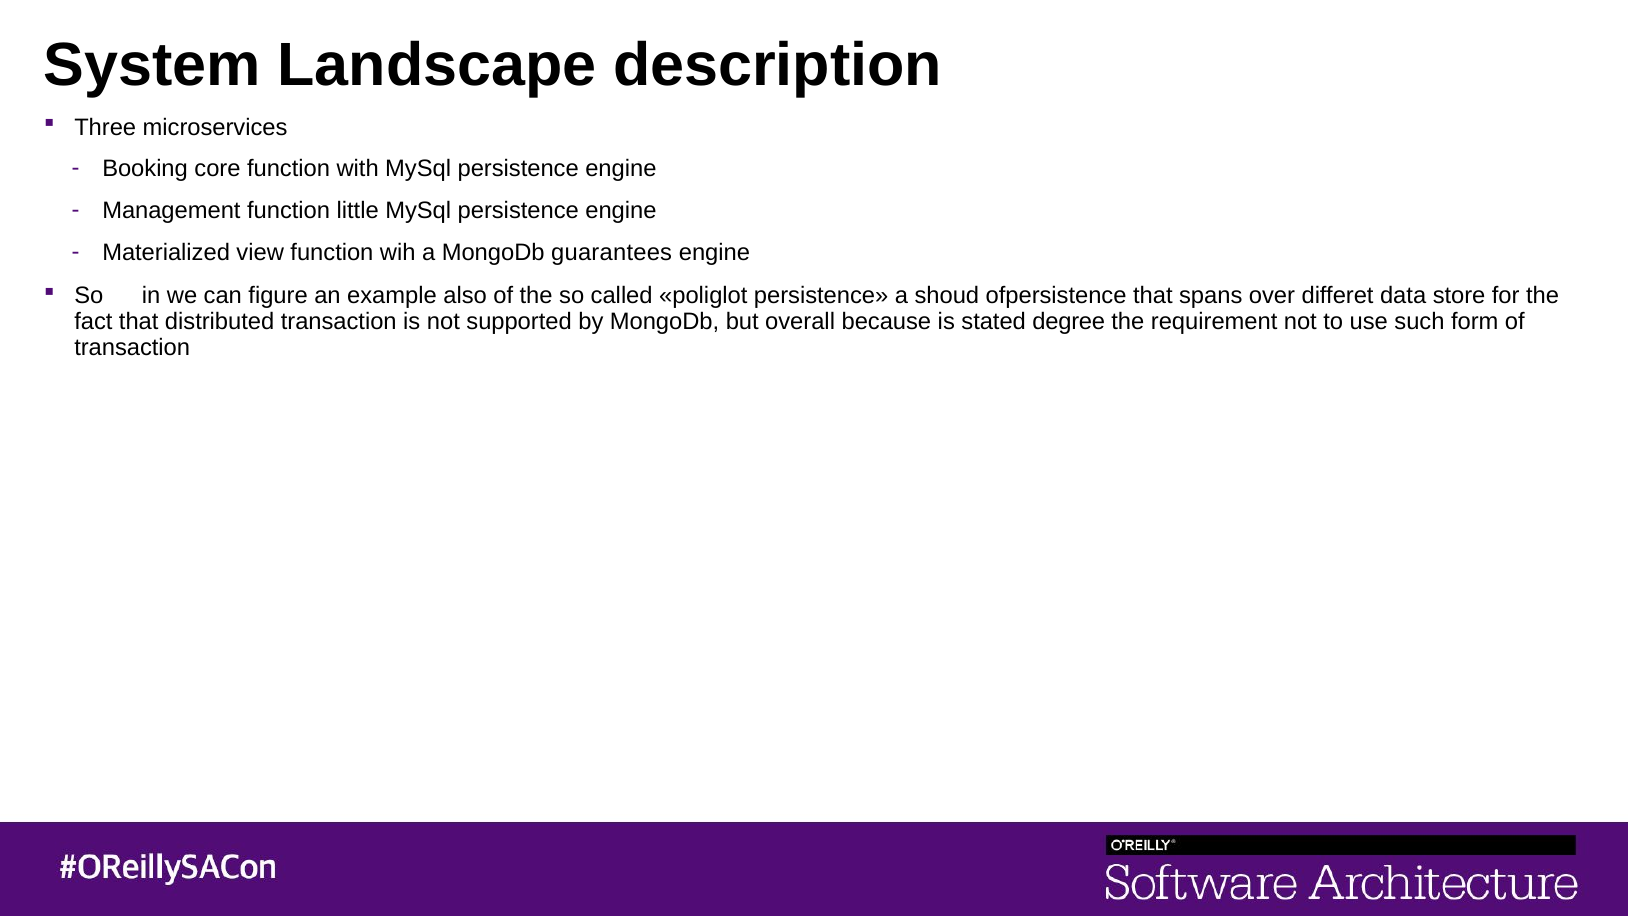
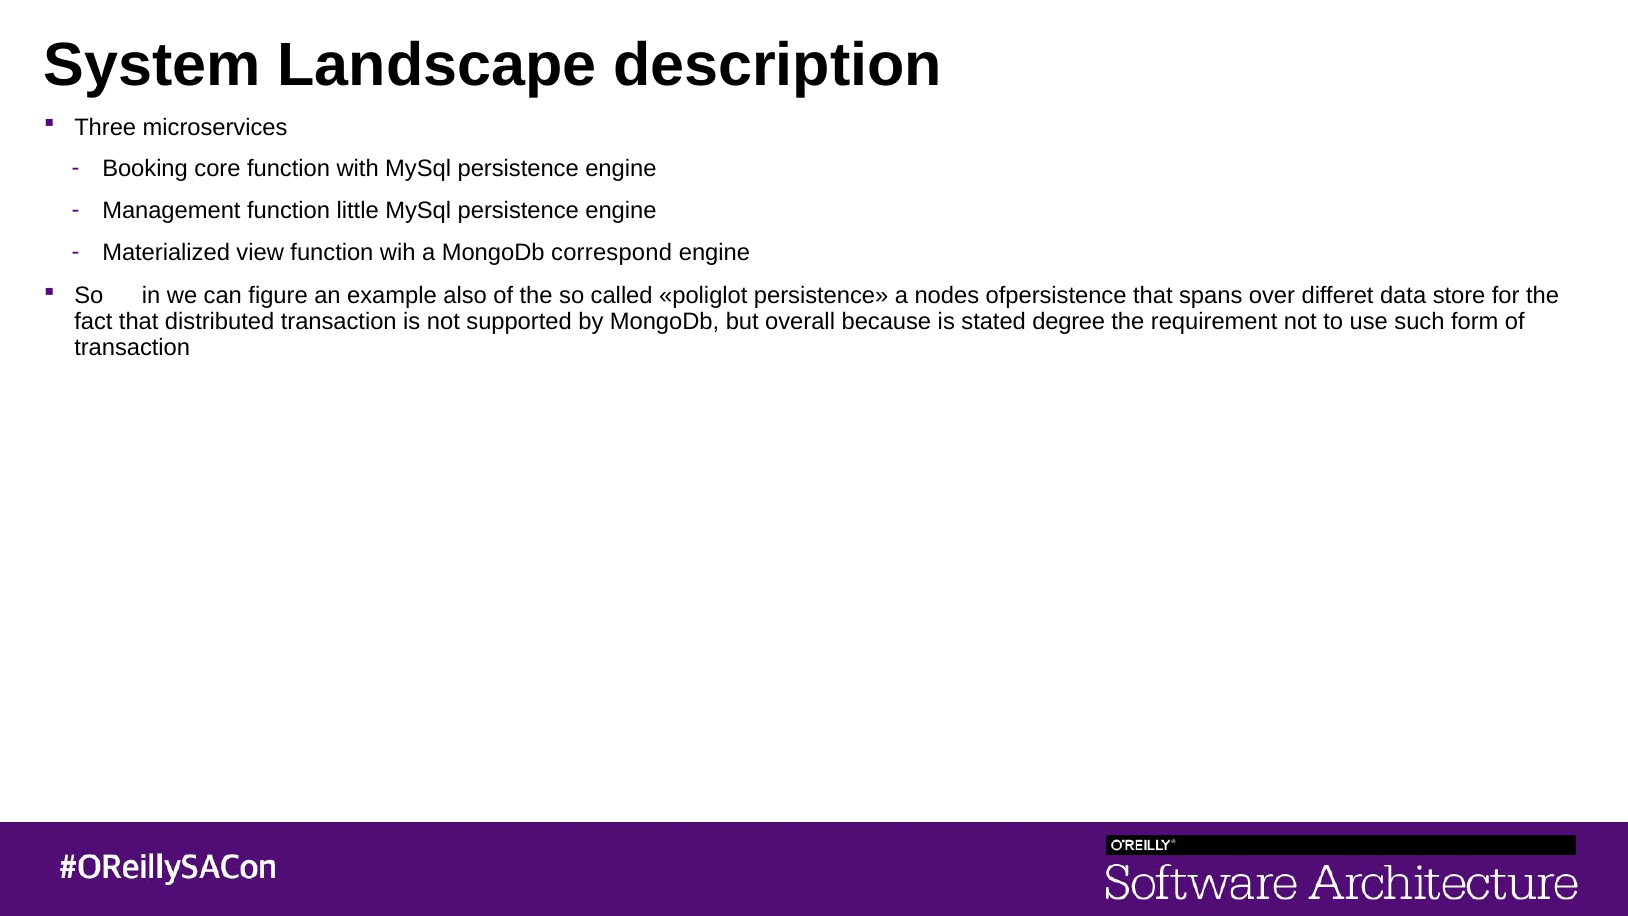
guarantees: guarantees -> correspond
shoud: shoud -> nodes
